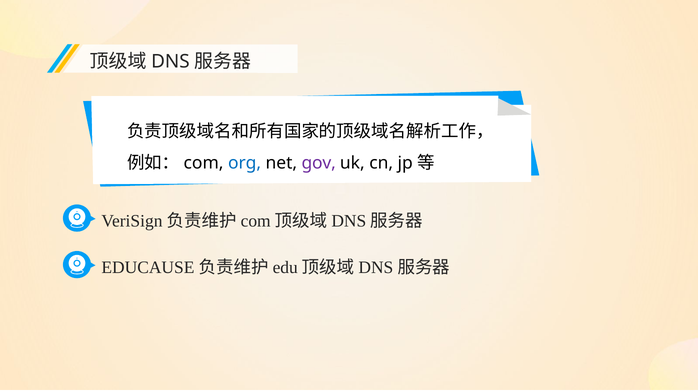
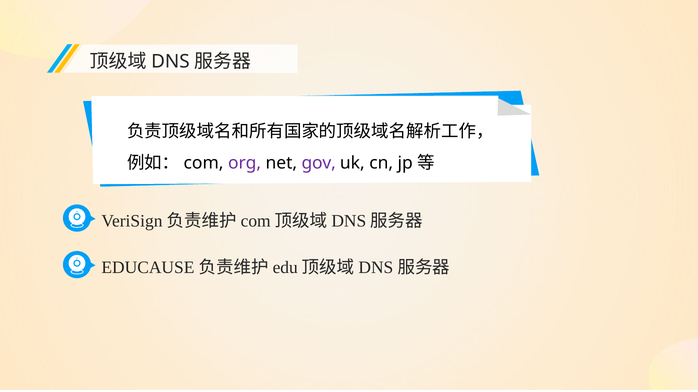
org colour: blue -> purple
